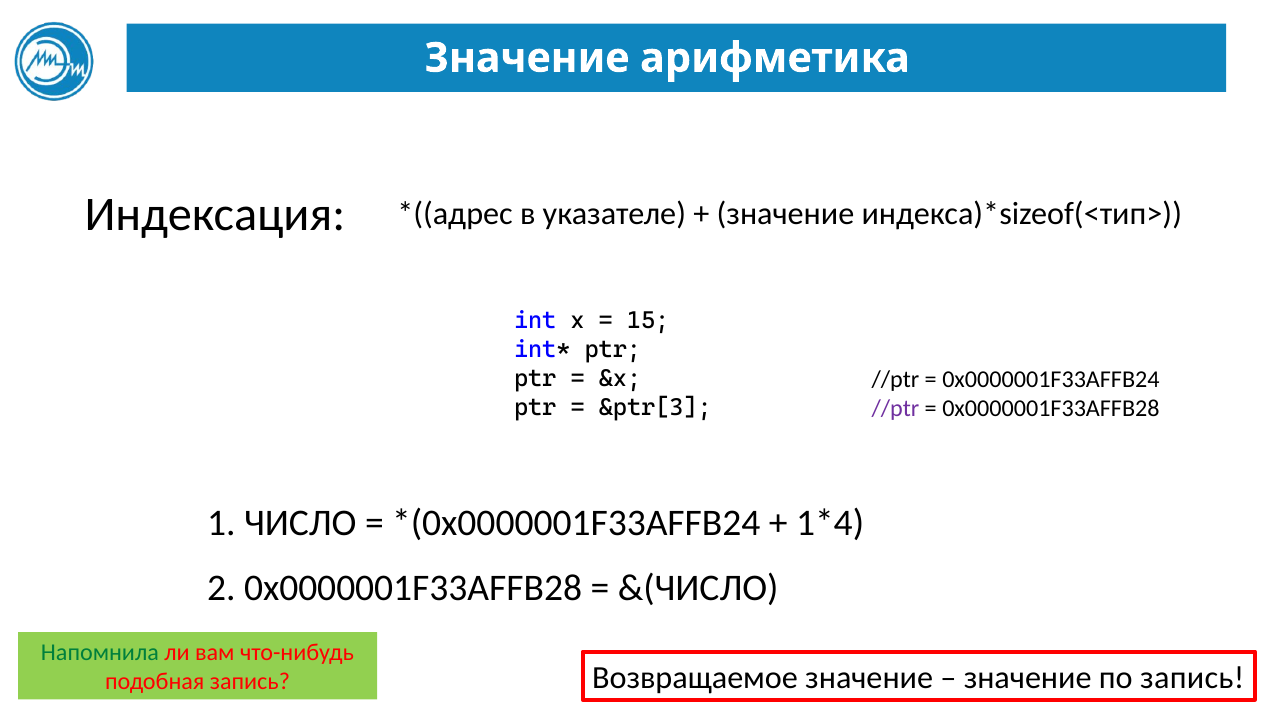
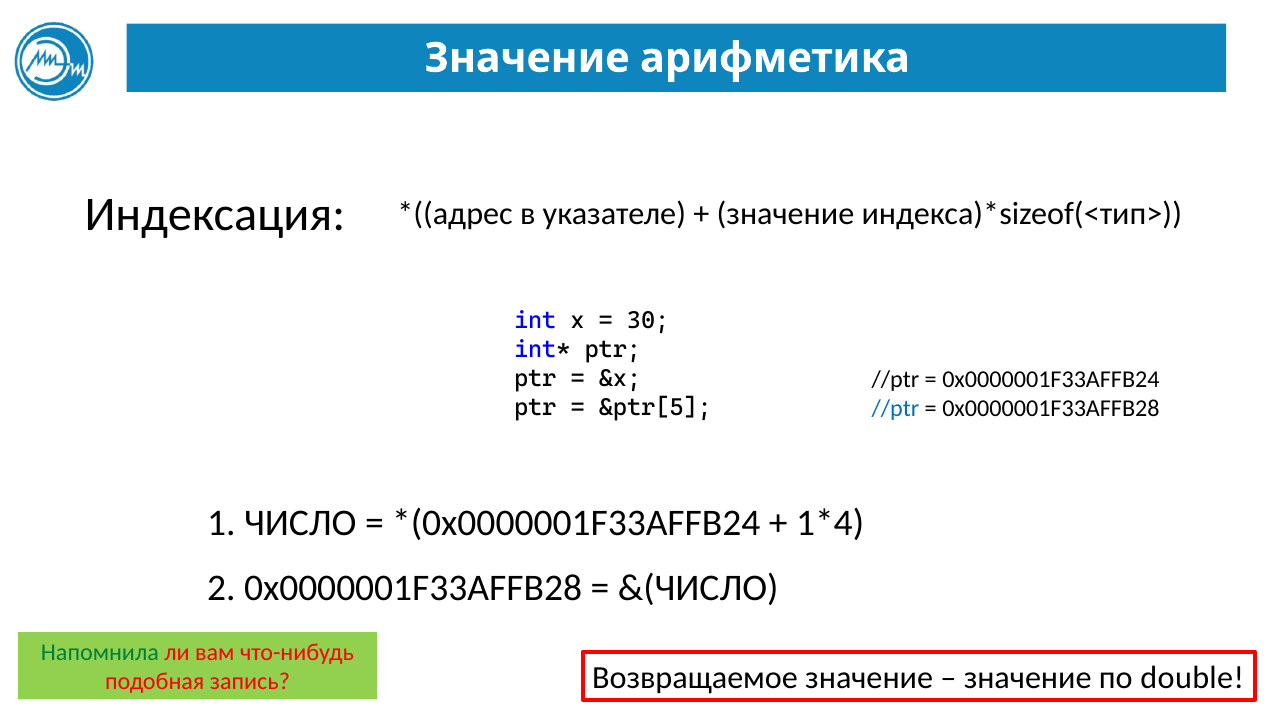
15: 15 -> 30
&ptr[3: &ptr[3 -> &ptr[5
//ptr at (895, 408) colour: purple -> blue
по запись: запись -> double
